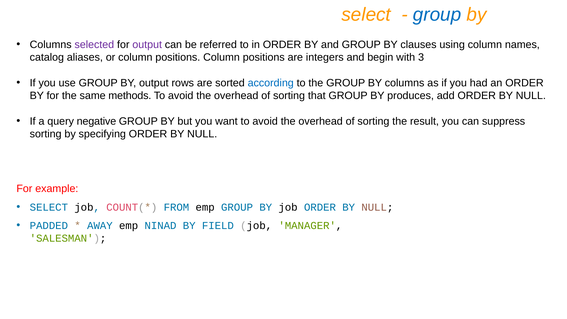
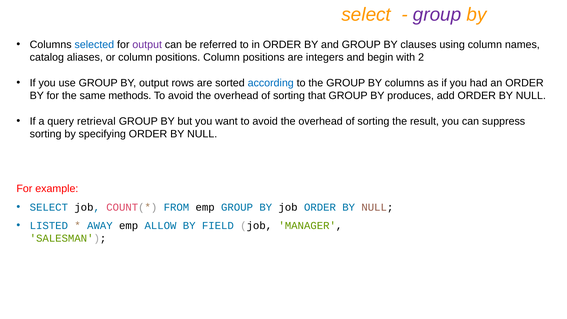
group at (437, 15) colour: blue -> purple
selected colour: purple -> blue
3: 3 -> 2
negative: negative -> retrieval
PADDED: PADDED -> LISTED
NINAD: NINAD -> ALLOW
